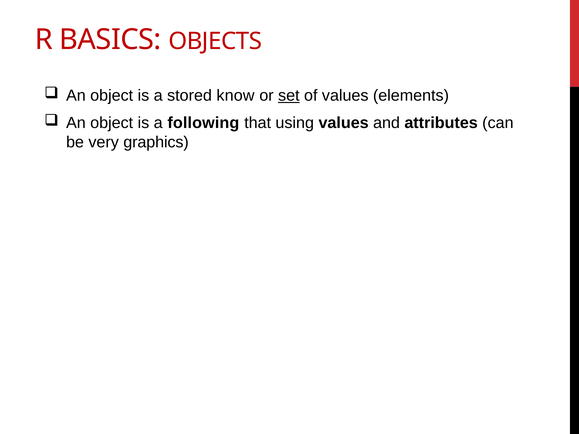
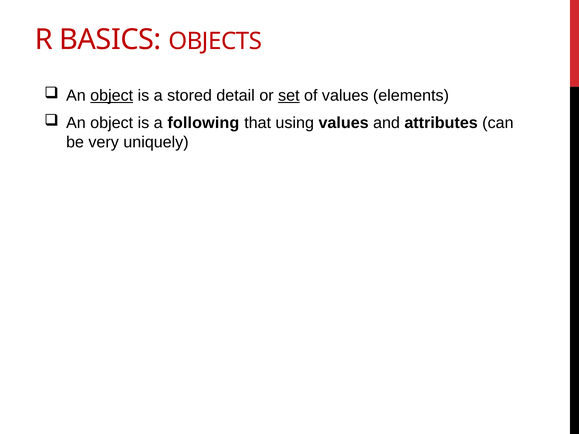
object at (112, 96) underline: none -> present
know: know -> detail
graphics: graphics -> uniquely
